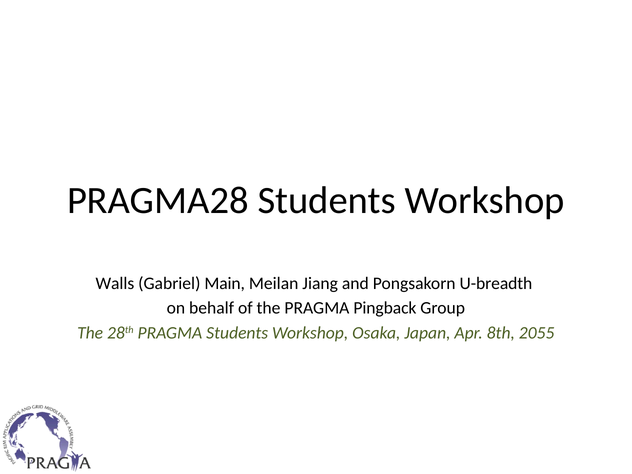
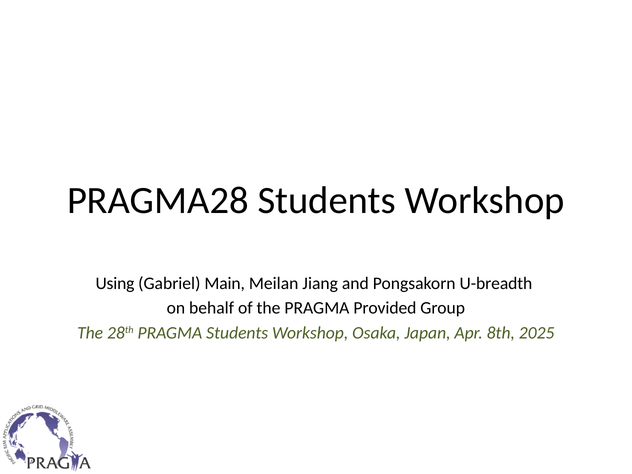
Walls: Walls -> Using
Pingback: Pingback -> Provided
2055: 2055 -> 2025
